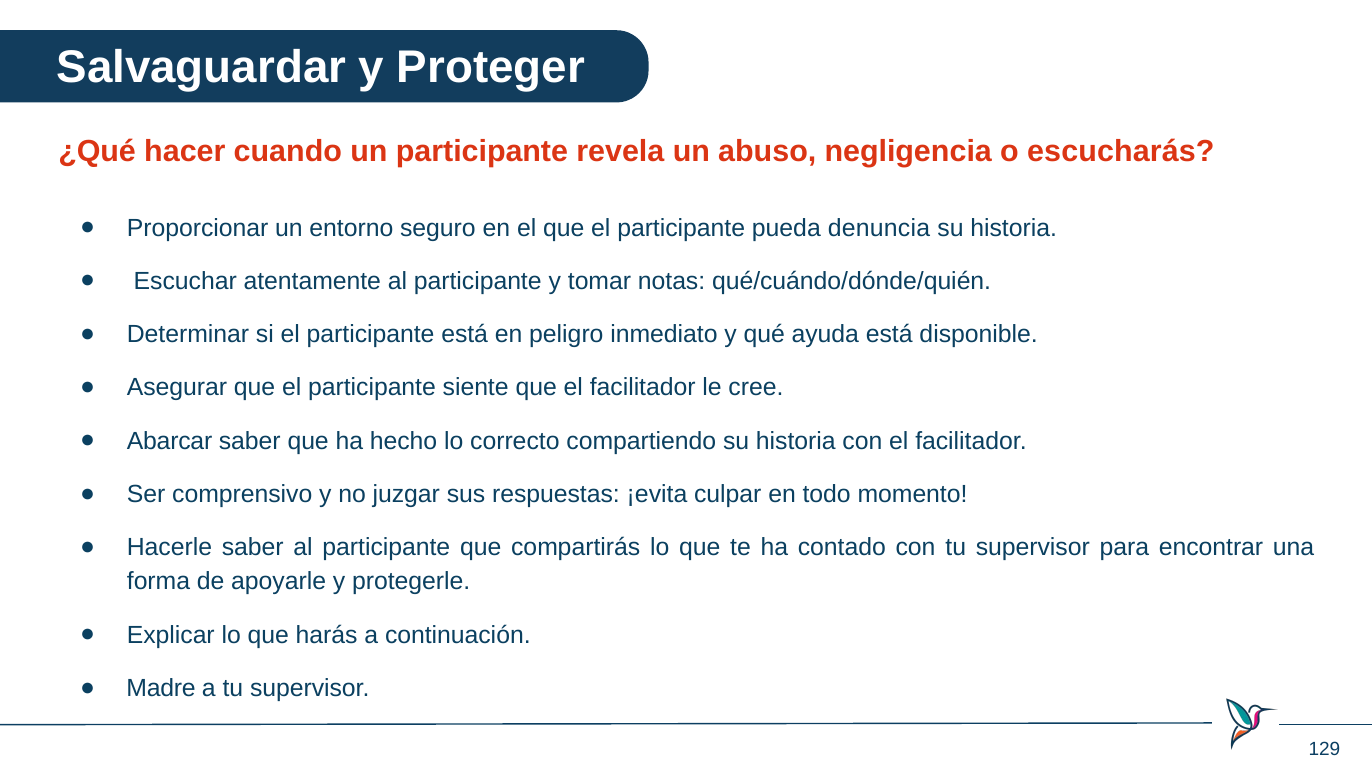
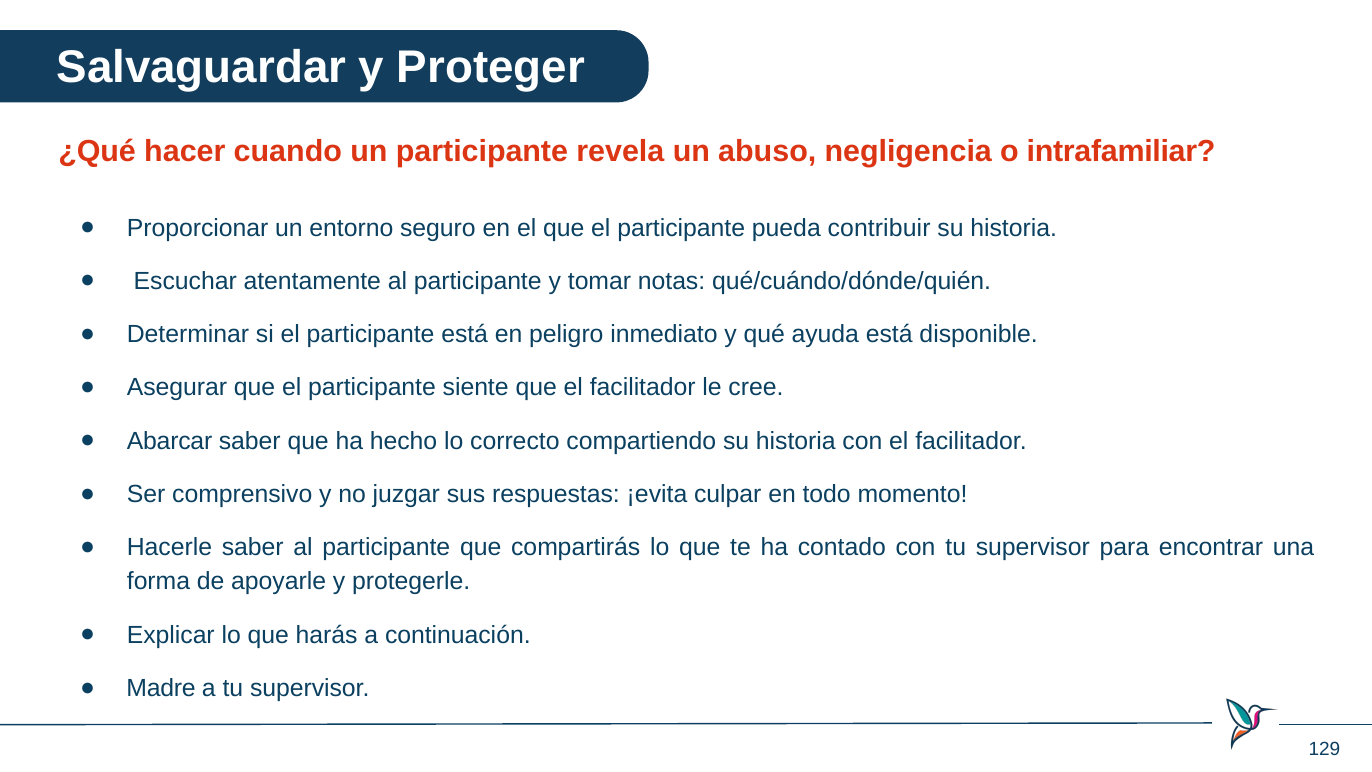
escucharás: escucharás -> intrafamiliar
denuncia: denuncia -> contribuir
